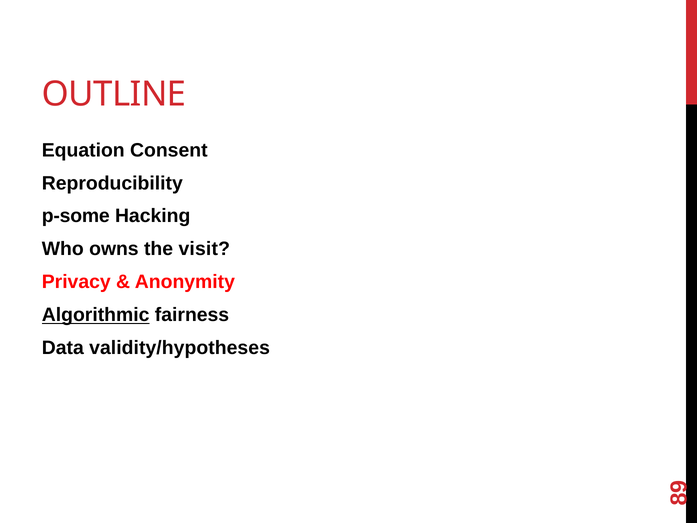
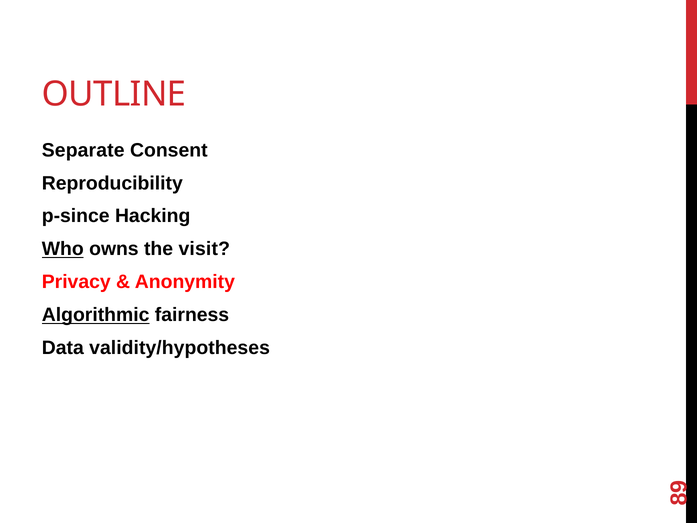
Equation: Equation -> Separate
p-some: p-some -> p-since
Who underline: none -> present
